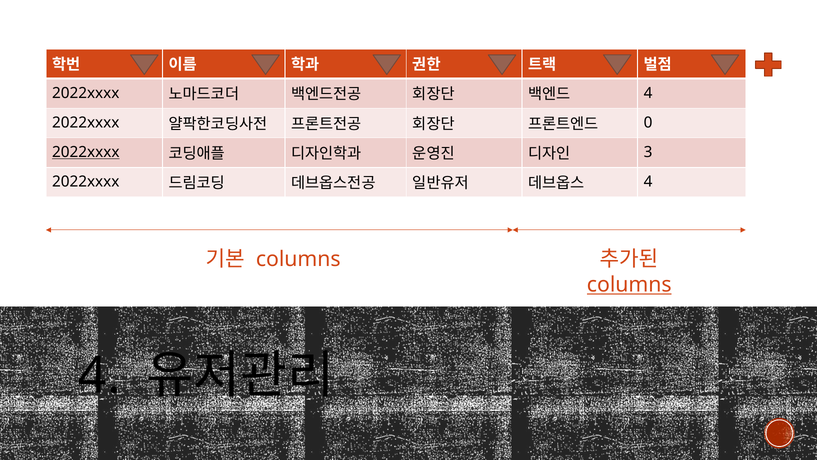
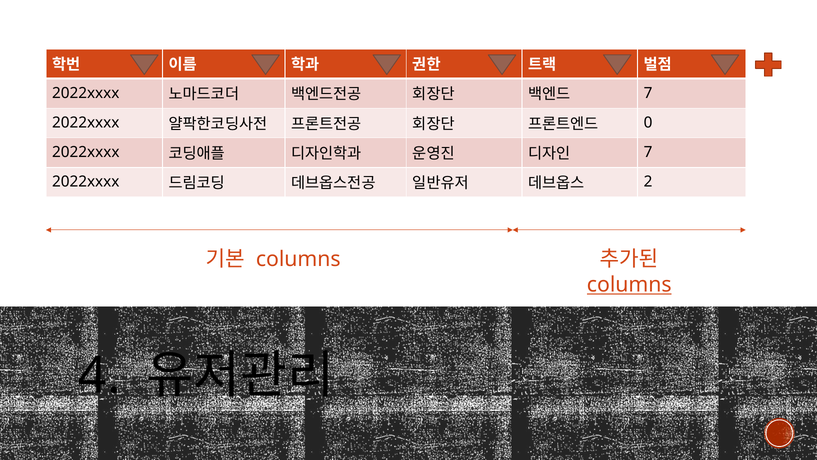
4 at (648, 93): 4 -> 7
2022xxxx at (86, 152) underline: present -> none
3 at (648, 152): 3 -> 7
4 at (648, 182): 4 -> 2
